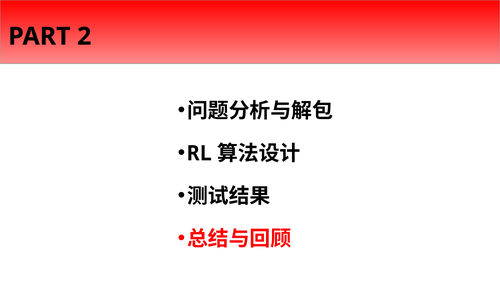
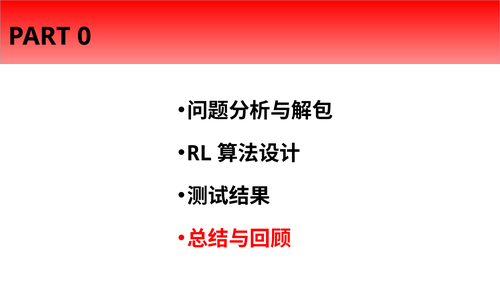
2: 2 -> 0
